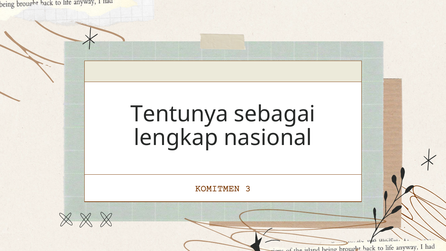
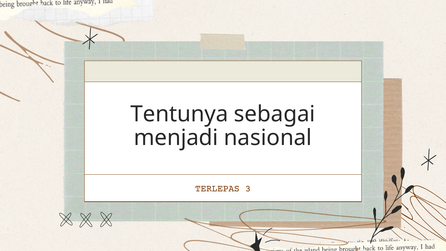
lengkap: lengkap -> menjadi
KOMITMEN: KOMITMEN -> TERLEPAS
